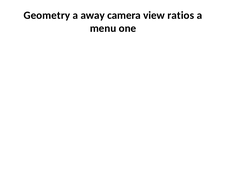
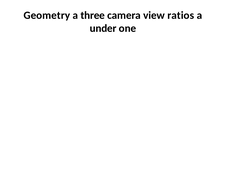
away: away -> three
menu: menu -> under
